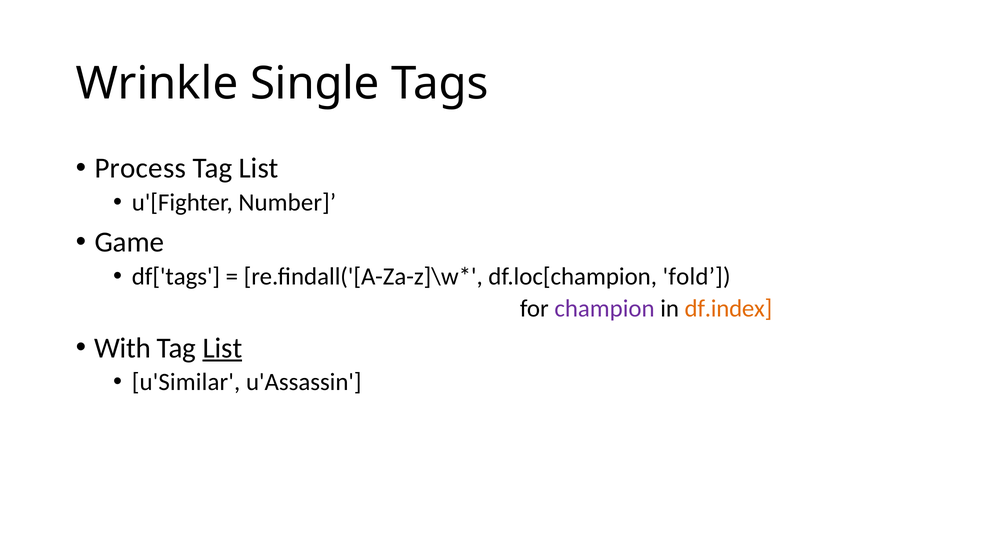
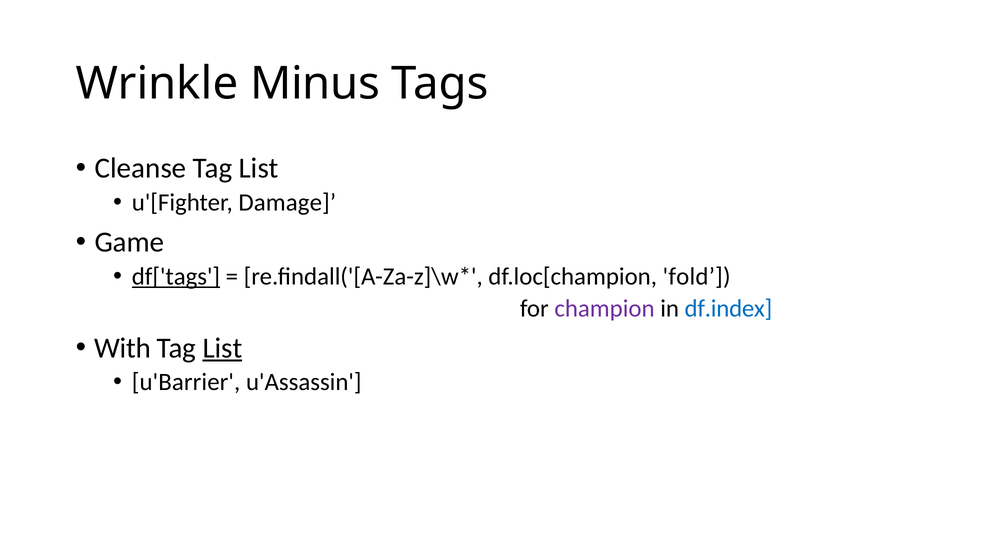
Single: Single -> Minus
Process: Process -> Cleanse
Number: Number -> Damage
df['tags underline: none -> present
df.index colour: orange -> blue
u'Similar: u'Similar -> u'Barrier
